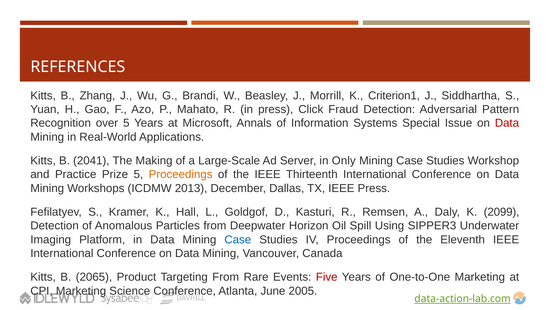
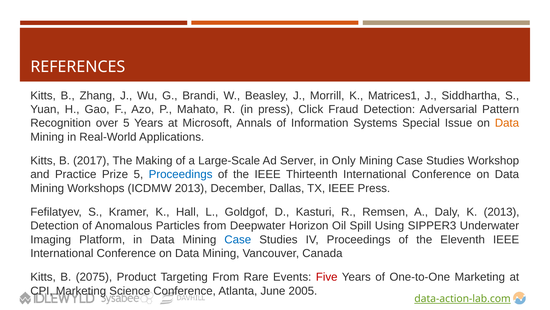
Criterion1: Criterion1 -> Matrices1
Data at (507, 123) colour: red -> orange
2041: 2041 -> 2017
Proceedings at (181, 174) colour: orange -> blue
K 2099: 2099 -> 2013
2065: 2065 -> 2075
